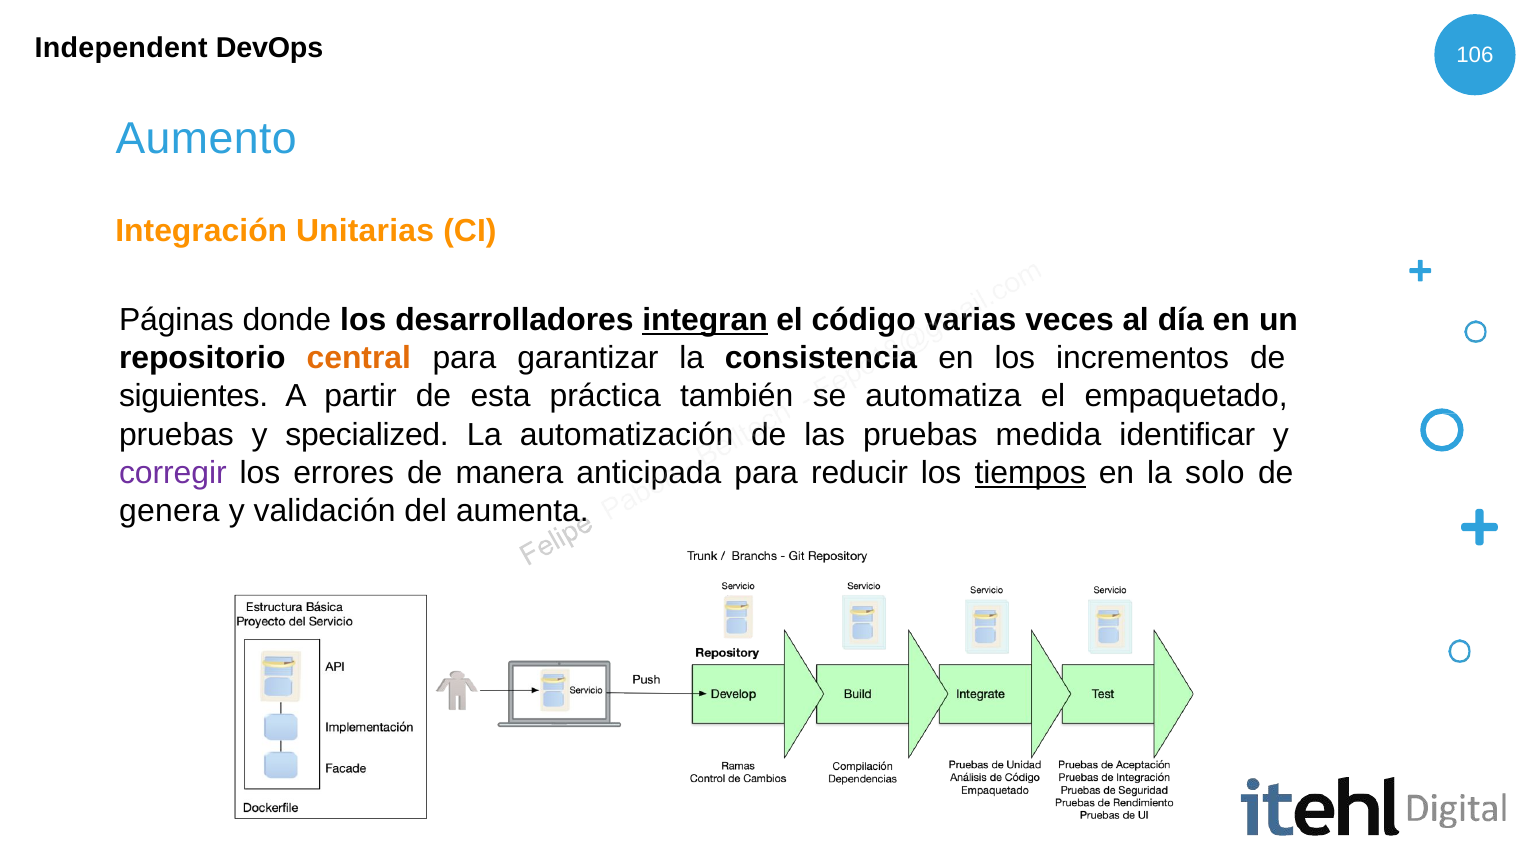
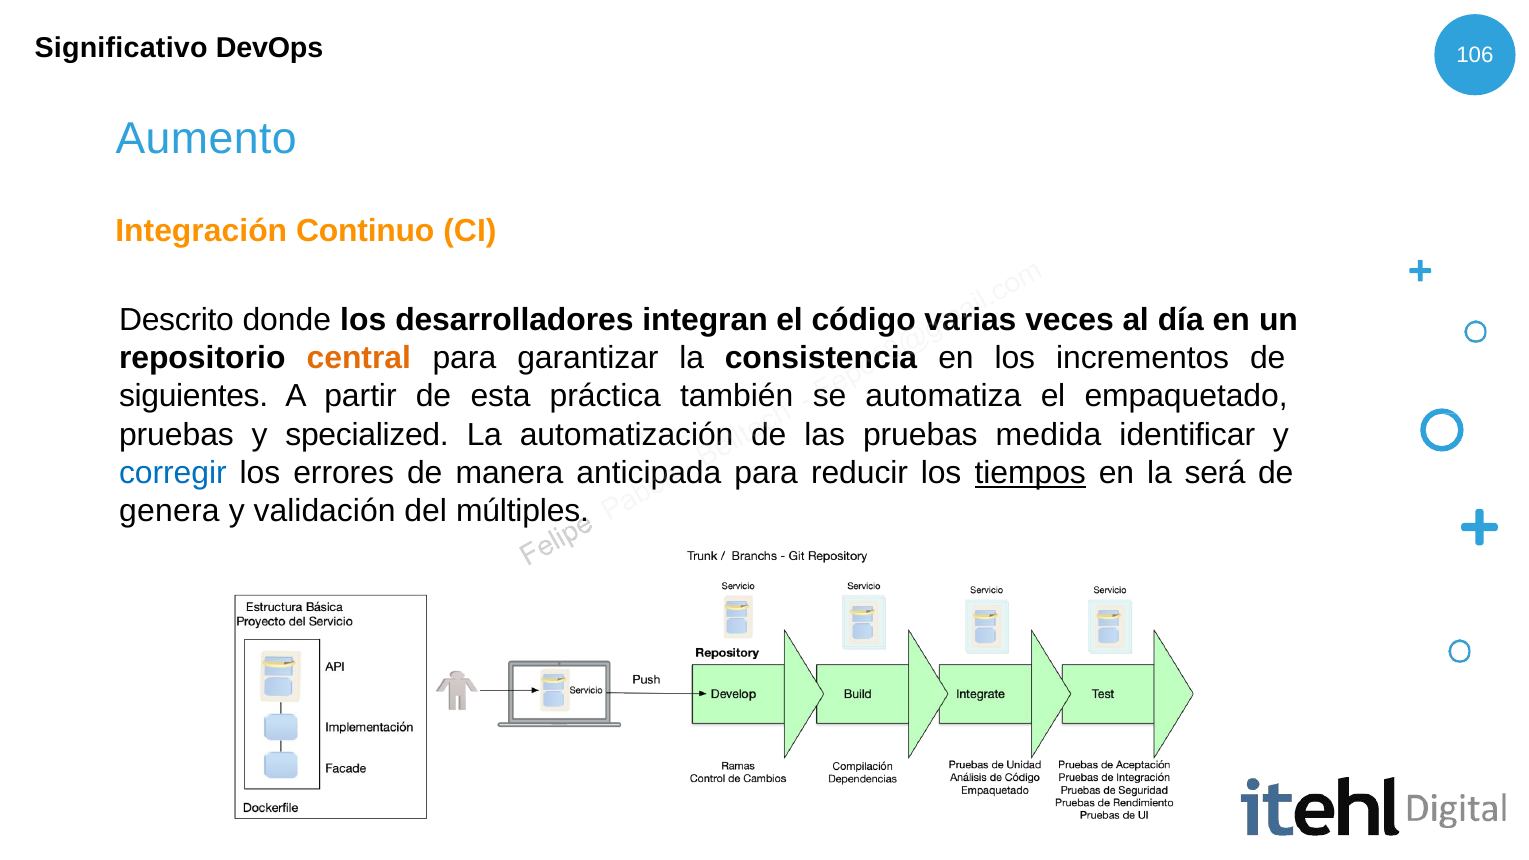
Independent: Independent -> Significativo
Unitarias: Unitarias -> Continuo
Páginas: Páginas -> Descrito
integran underline: present -> none
corregir colour: purple -> blue
solo: solo -> será
aumenta: aumenta -> múltiples
